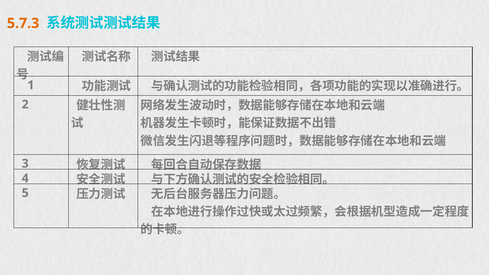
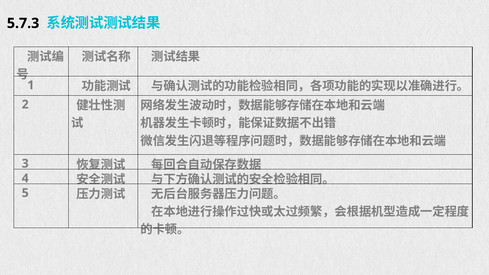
5.7.3 colour: orange -> black
